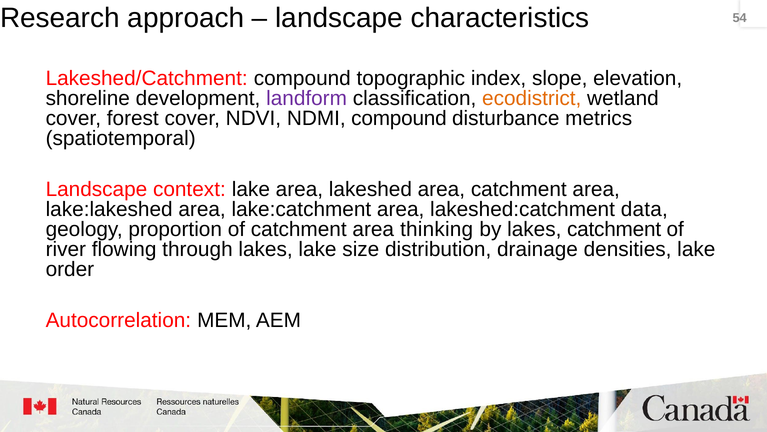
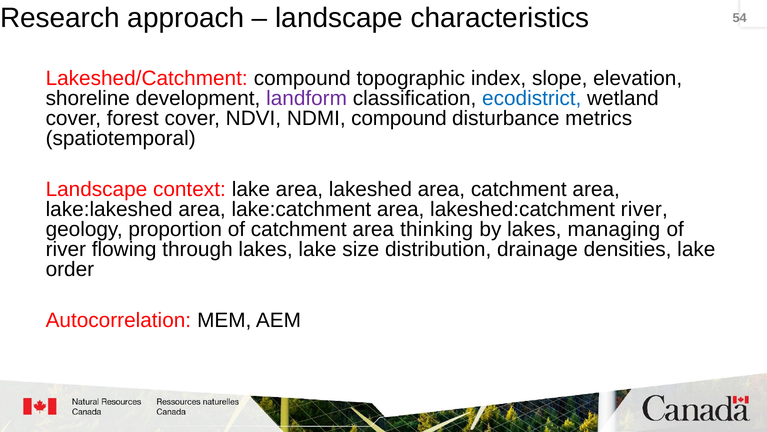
ecodistrict colour: orange -> blue
lakeshed:catchment data: data -> river
lakes catchment: catchment -> managing
